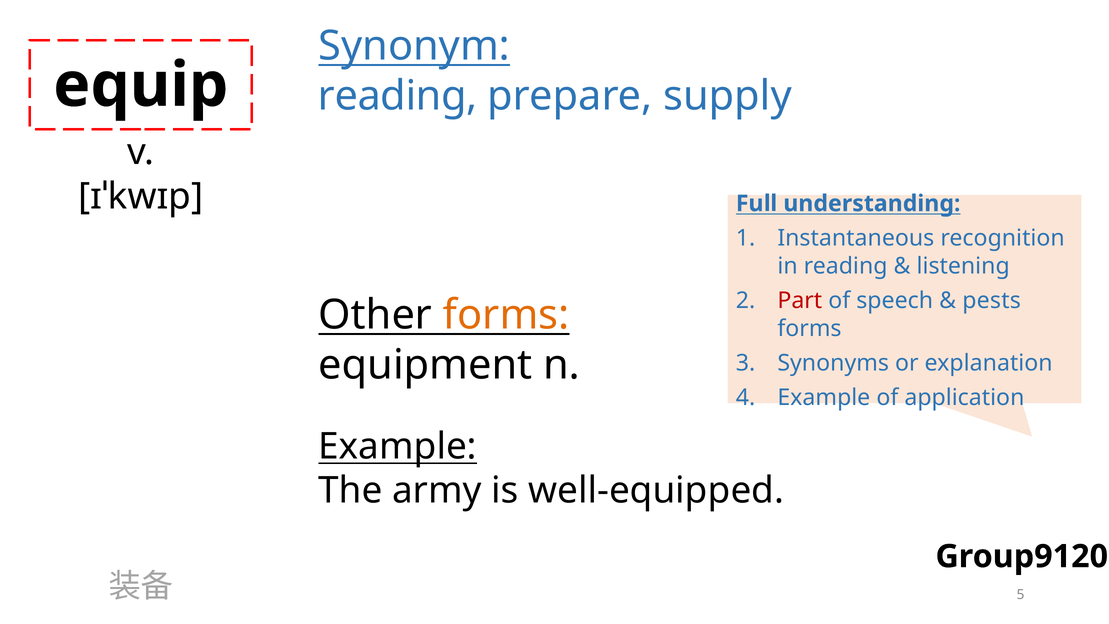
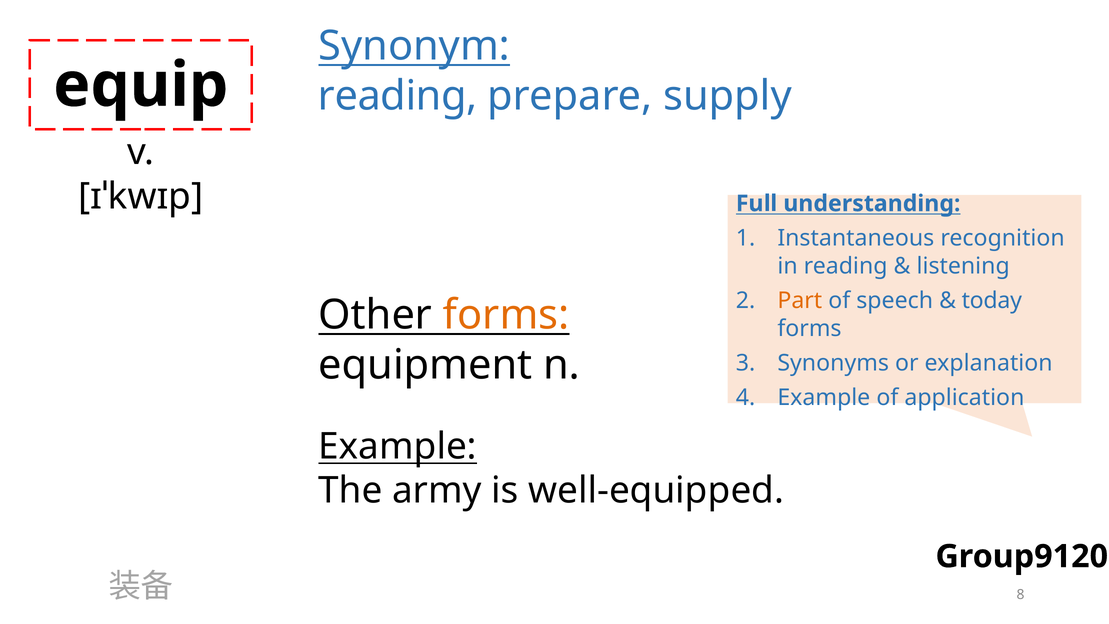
Part colour: red -> orange
pests: pests -> today
5: 5 -> 8
